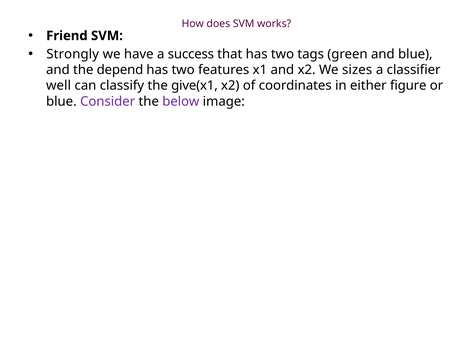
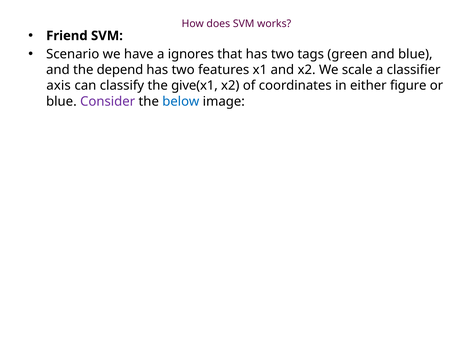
Strongly: Strongly -> Scenario
success: success -> ignores
sizes: sizes -> scale
well: well -> axis
below colour: purple -> blue
